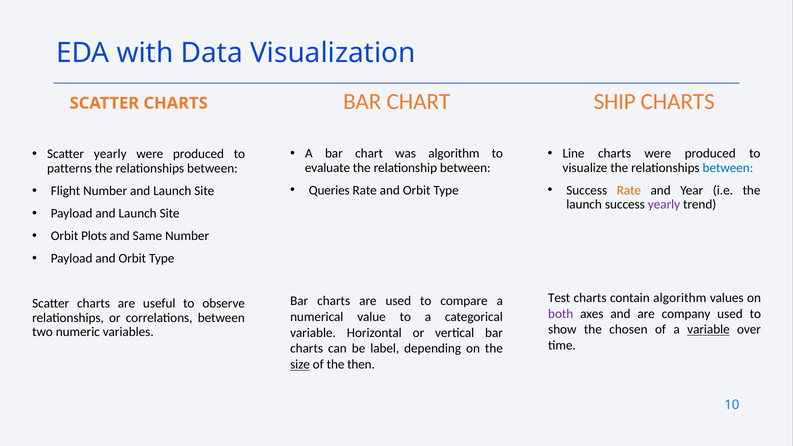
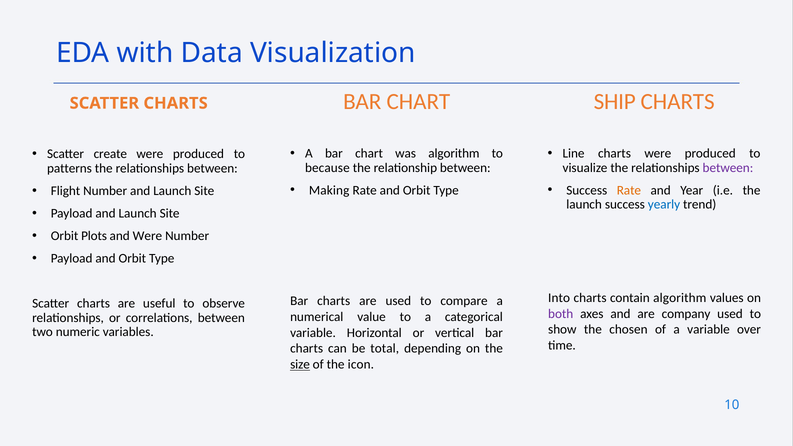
Scatter yearly: yearly -> create
evaluate: evaluate -> because
between at (728, 168) colour: blue -> purple
Queries: Queries -> Making
yearly at (664, 204) colour: purple -> blue
and Same: Same -> Were
Test: Test -> Into
variable at (708, 330) underline: present -> none
label: label -> total
then: then -> icon
